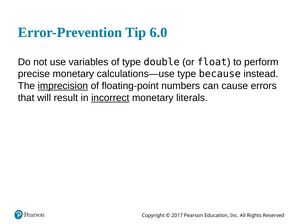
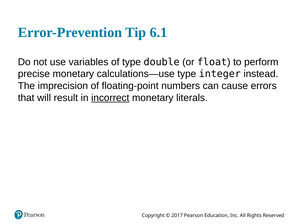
6.0: 6.0 -> 6.1
because: because -> integer
imprecision underline: present -> none
